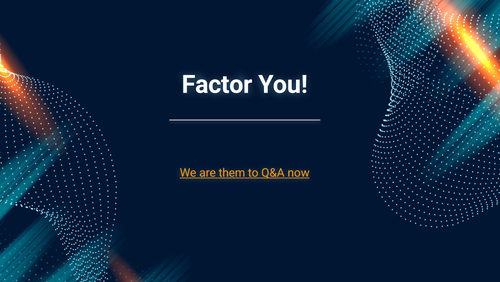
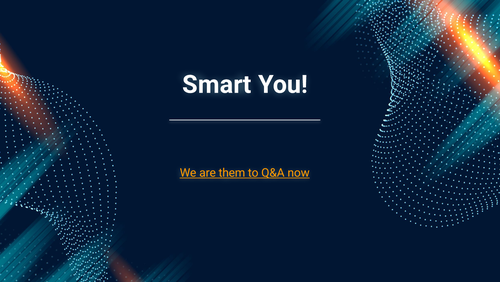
Factor: Factor -> Smart
